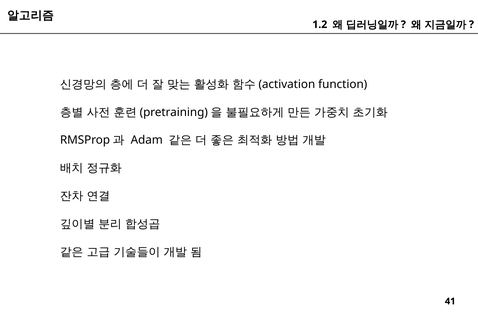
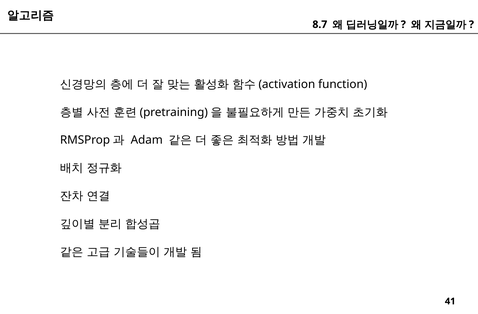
1.2: 1.2 -> 8.7
